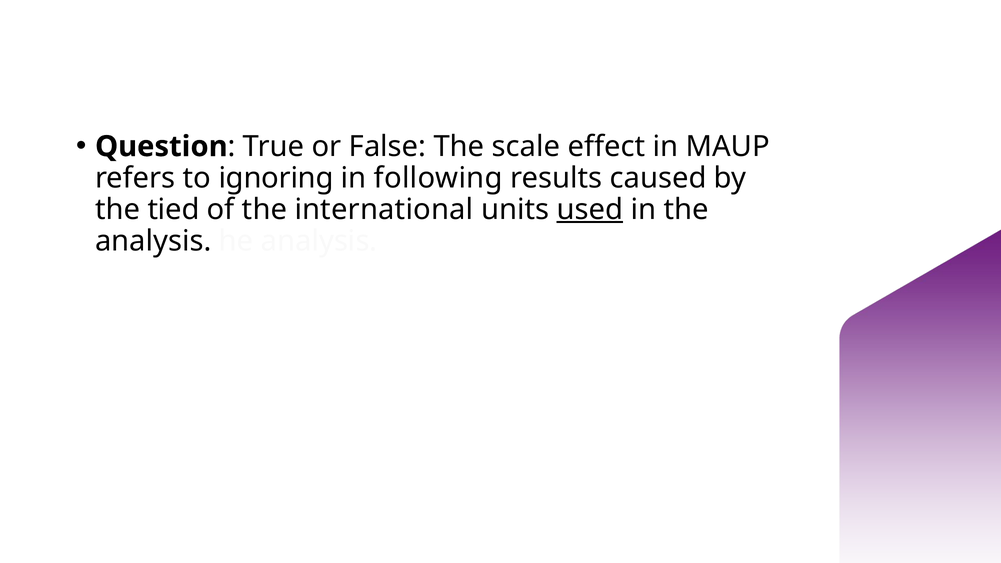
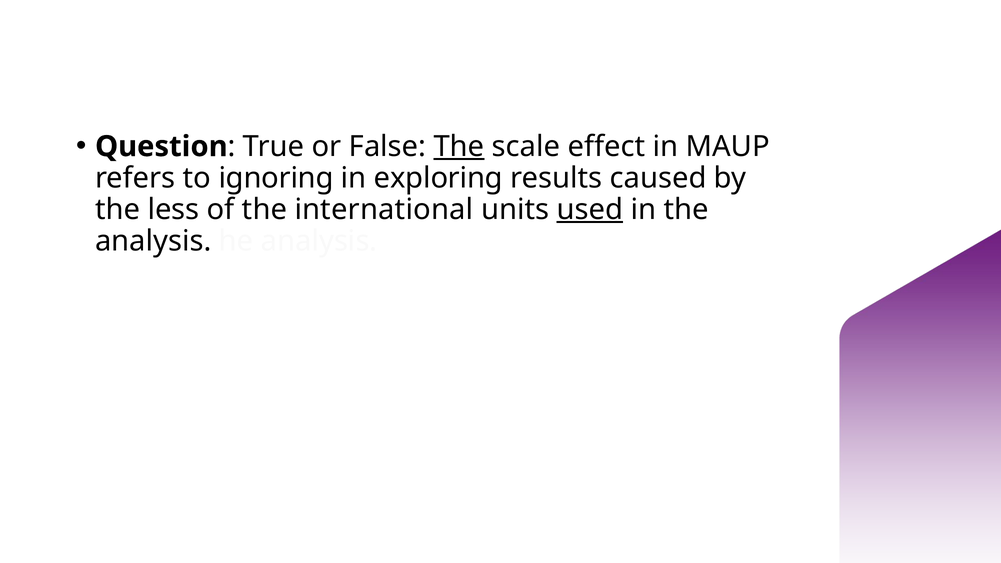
The at (459, 147) underline: none -> present
following: following -> exploring
tied: tied -> less
